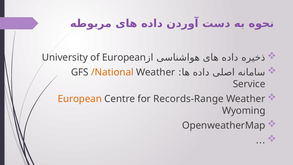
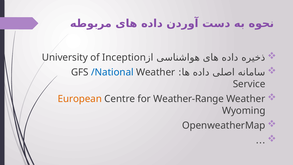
of European: European -> Inception
/National colour: orange -> blue
Records-Range: Records-Range -> Weather-Range
